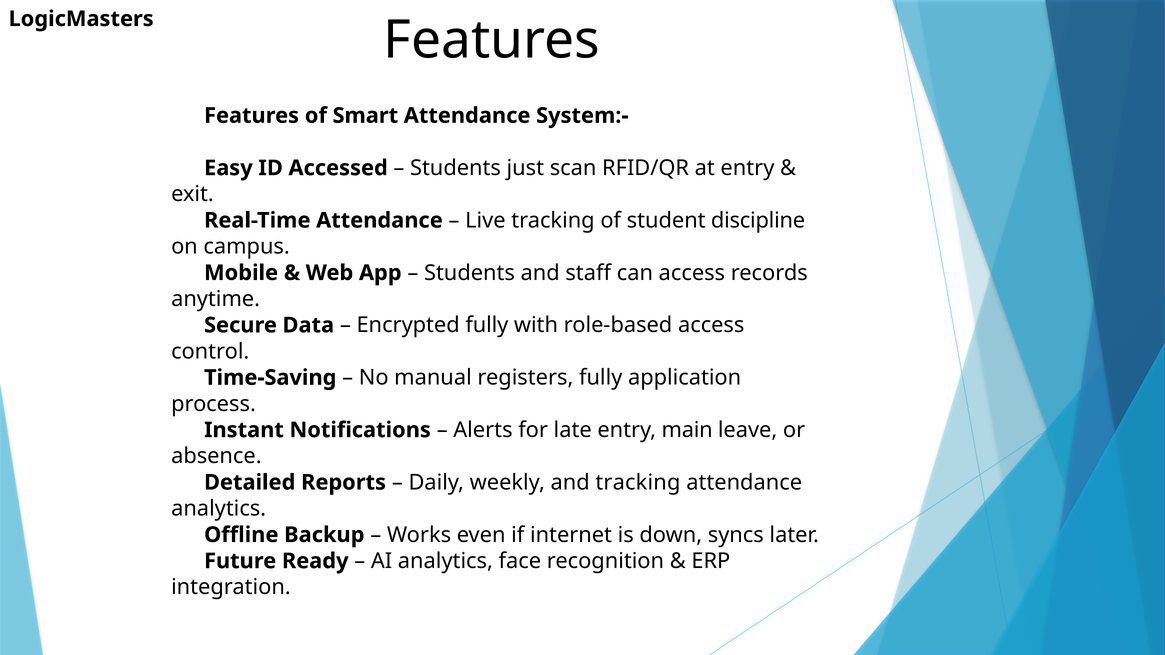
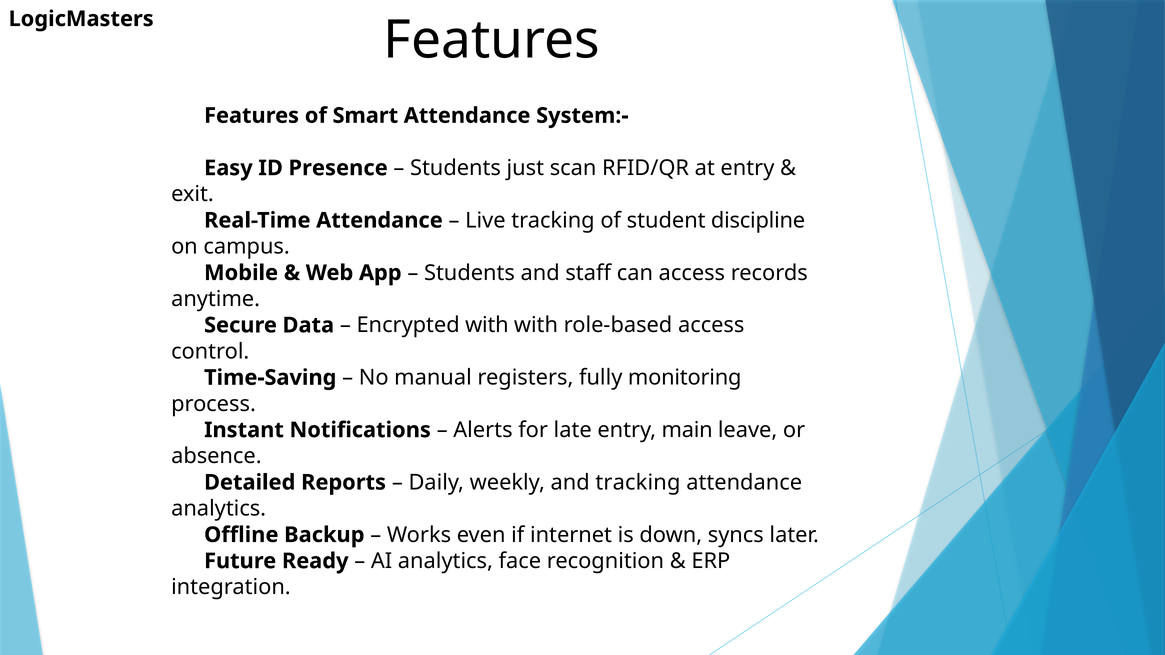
Accessed: Accessed -> Presence
Encrypted fully: fully -> with
application: application -> monitoring
